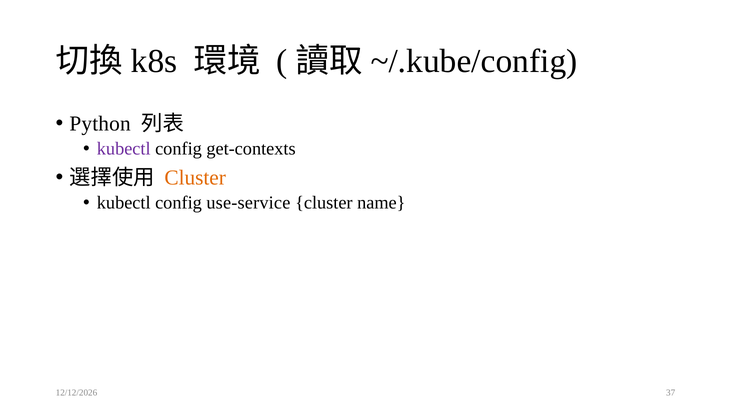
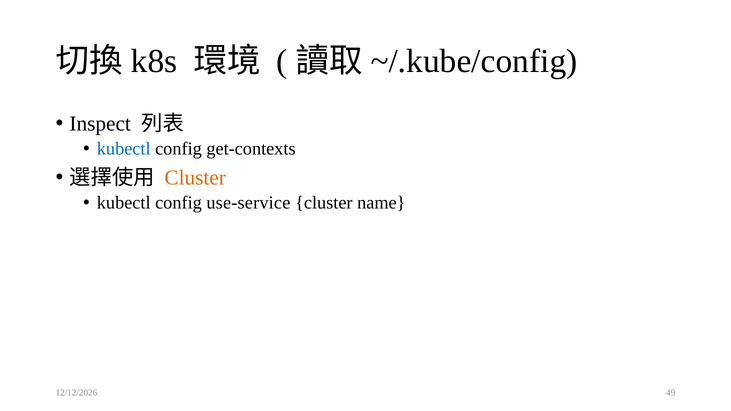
Python: Python -> Inspect
kubectl at (124, 149) colour: purple -> blue
37: 37 -> 49
